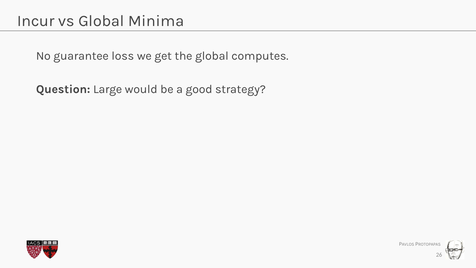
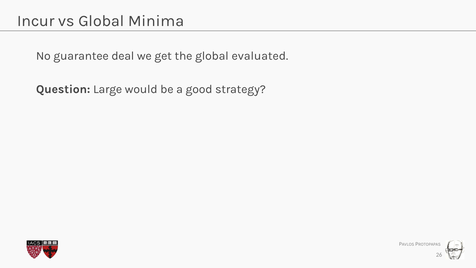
loss: loss -> deal
computes: computes -> evaluated
